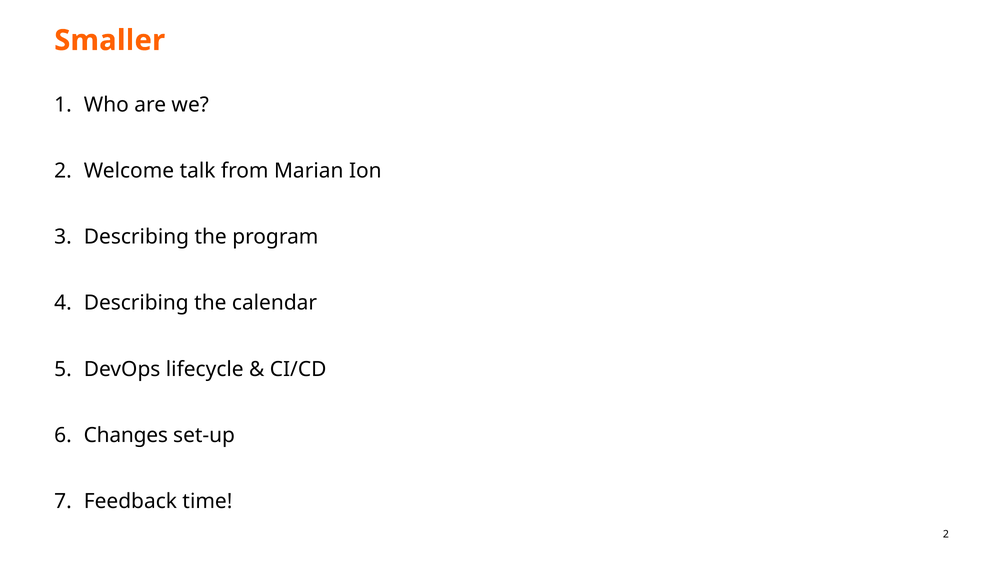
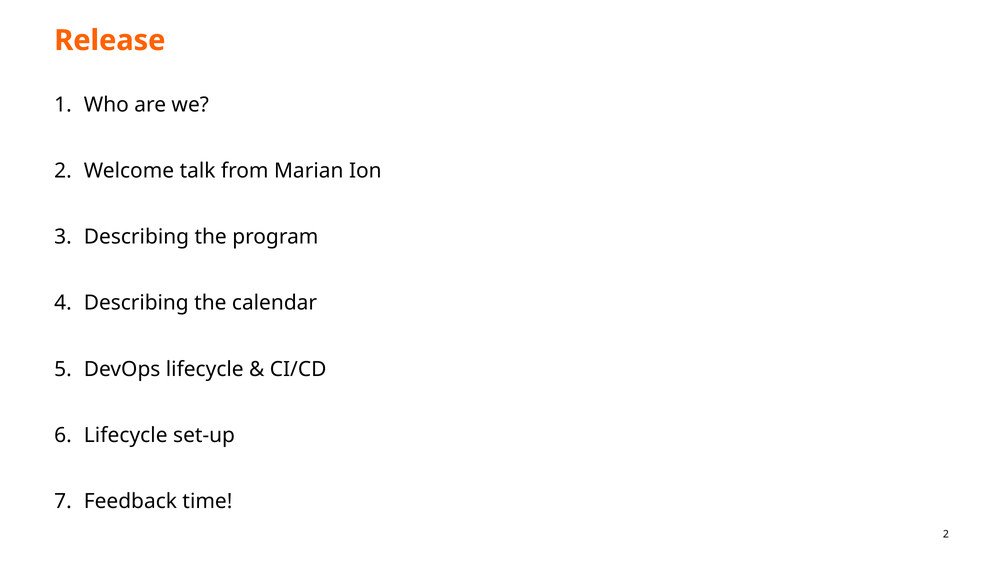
Smaller: Smaller -> Release
Changes at (126, 435): Changes -> Lifecycle
